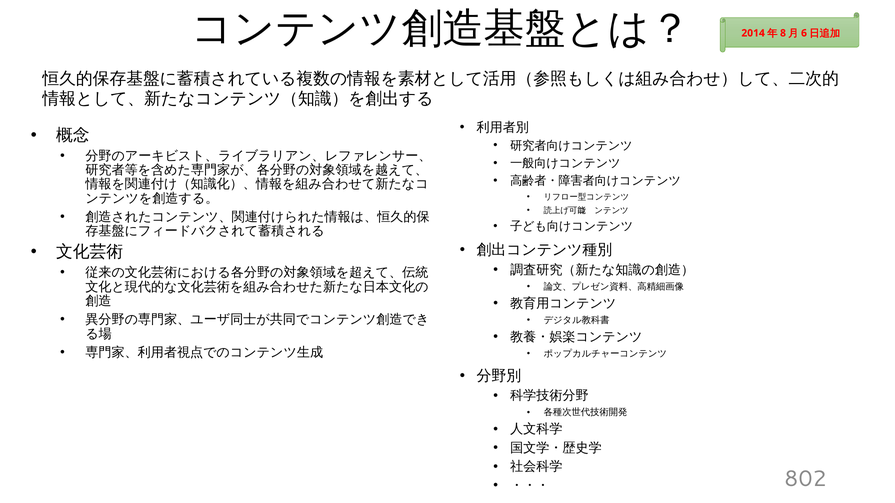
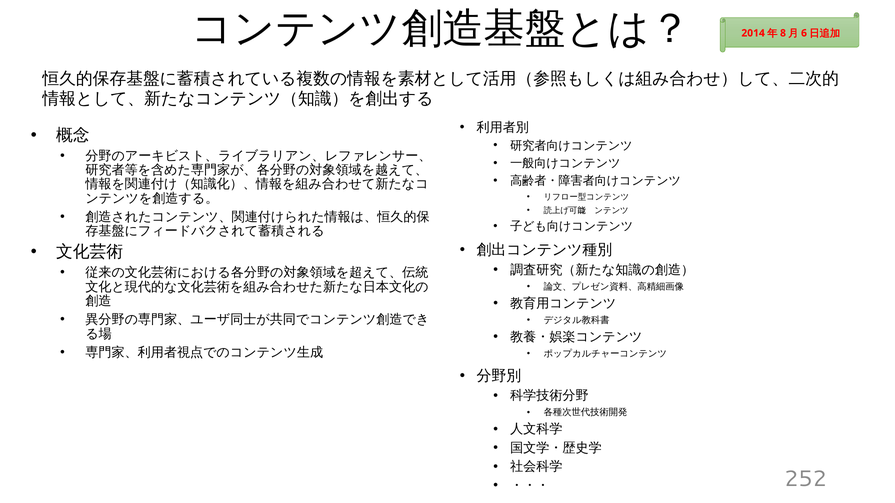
802: 802 -> 252
